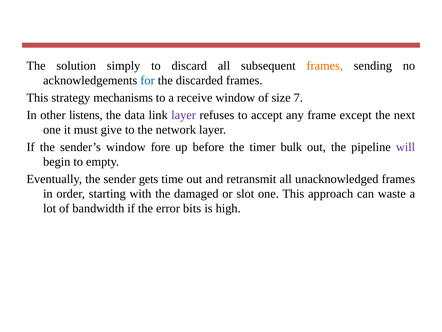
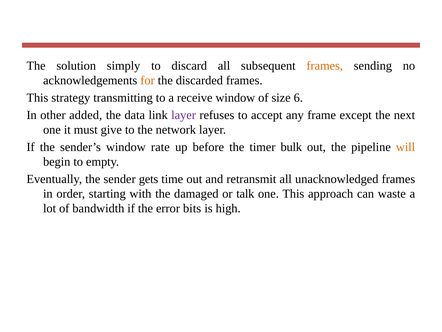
for colour: blue -> orange
mechanisms: mechanisms -> transmitting
7: 7 -> 6
listens: listens -> added
fore: fore -> rate
will colour: purple -> orange
slot: slot -> talk
